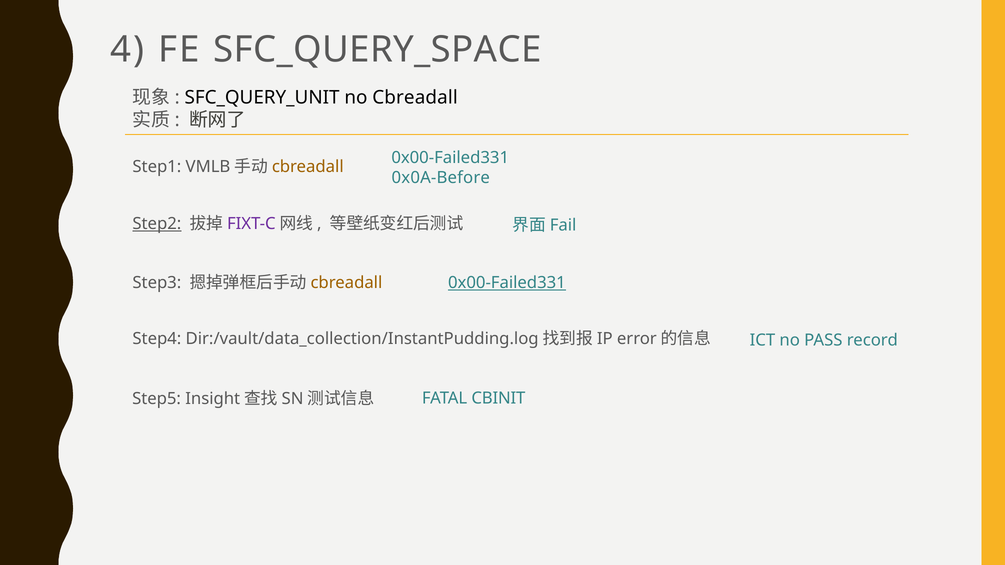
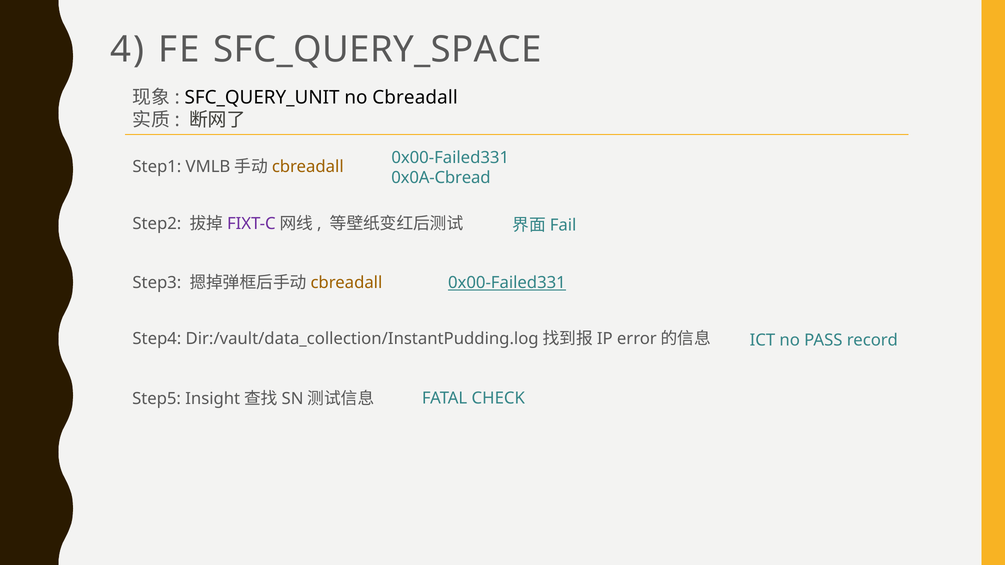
0x0A-Before: 0x0A-Before -> 0x0A-Cbread
Step2 underline: present -> none
CBINIT: CBINIT -> CHECK
